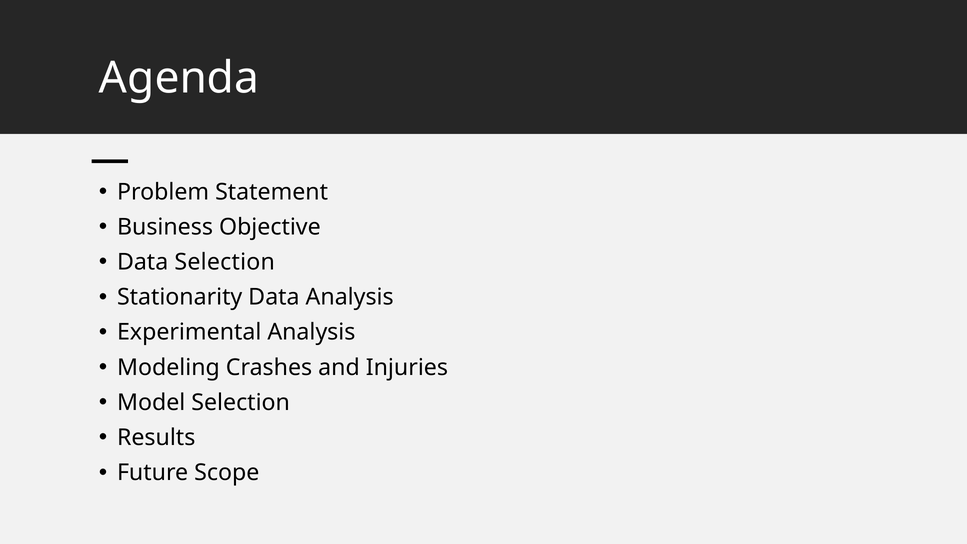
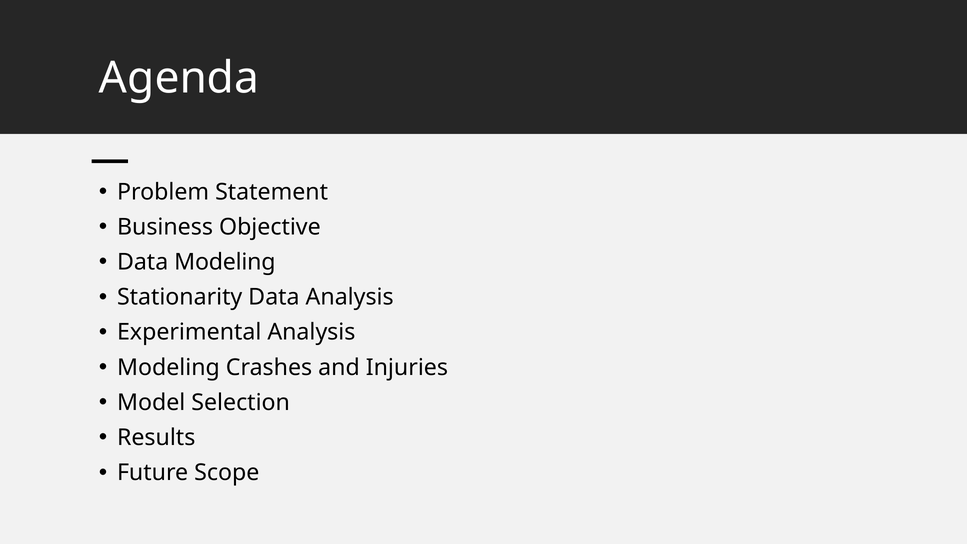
Data Selection: Selection -> Modeling
